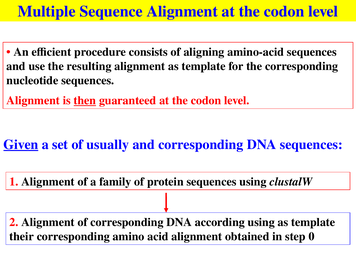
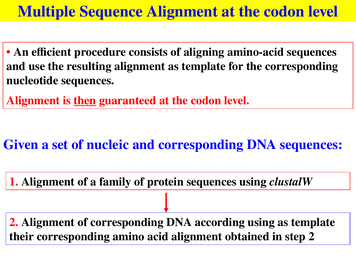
Given underline: present -> none
usually: usually -> nucleic
step 0: 0 -> 2
